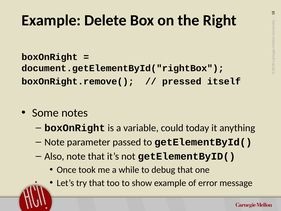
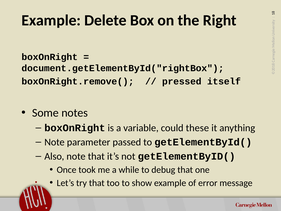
today: today -> these
